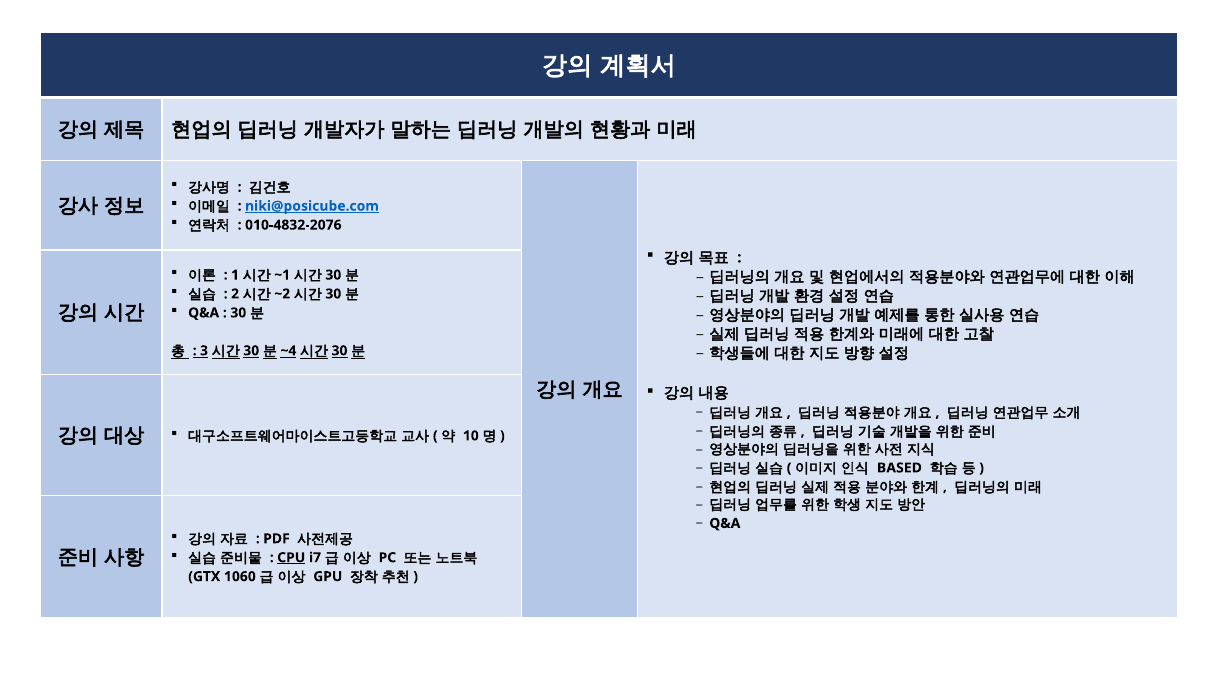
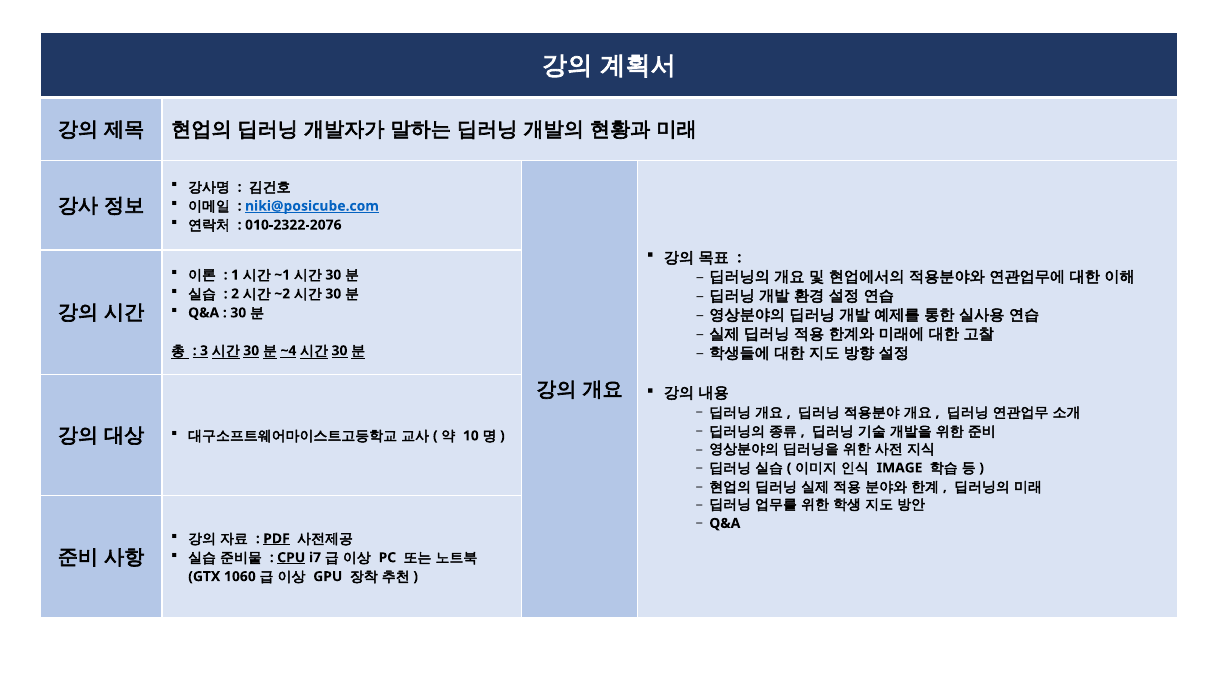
010-4832-2076: 010-4832-2076 -> 010-2322-2076
BASED: BASED -> IMAGE
PDF underline: none -> present
